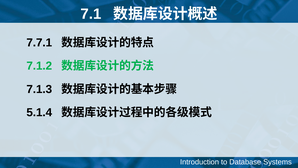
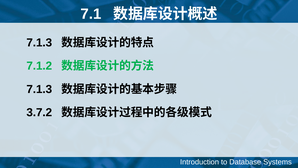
7.7.1 at (39, 43): 7.7.1 -> 7.1.3
5.1.4: 5.1.4 -> 3.7.2
